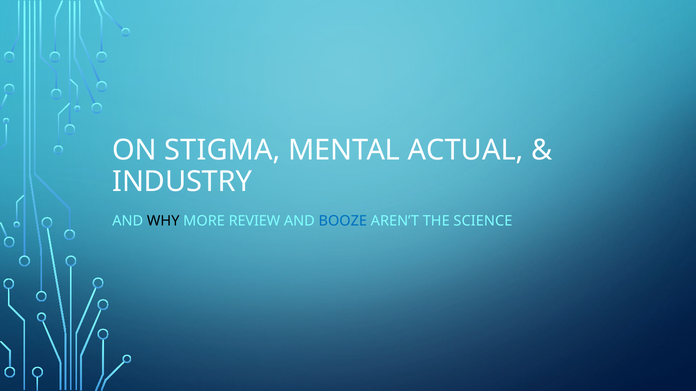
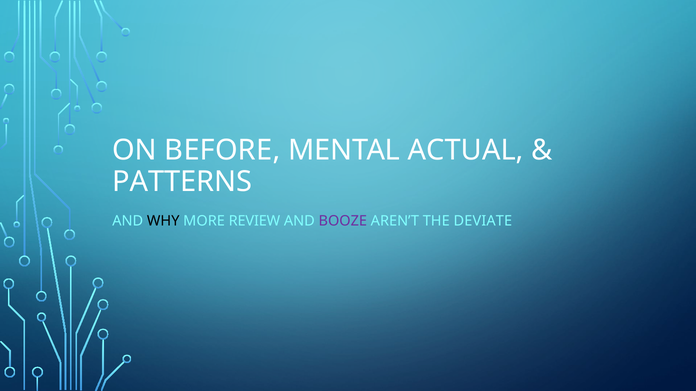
STIGMA: STIGMA -> BEFORE
INDUSTRY: INDUSTRY -> PATTERNS
BOOZE colour: blue -> purple
SCIENCE: SCIENCE -> DEVIATE
